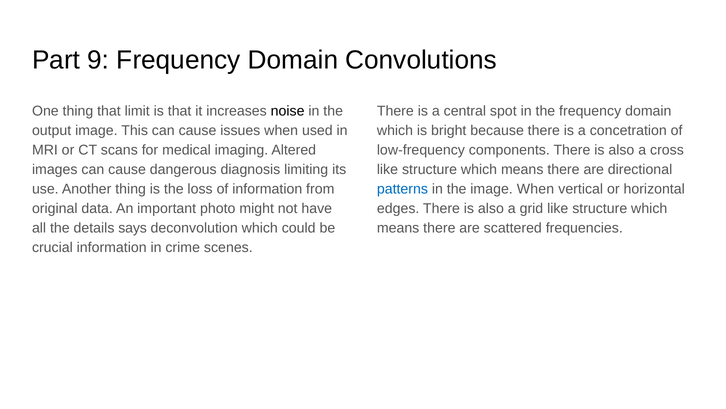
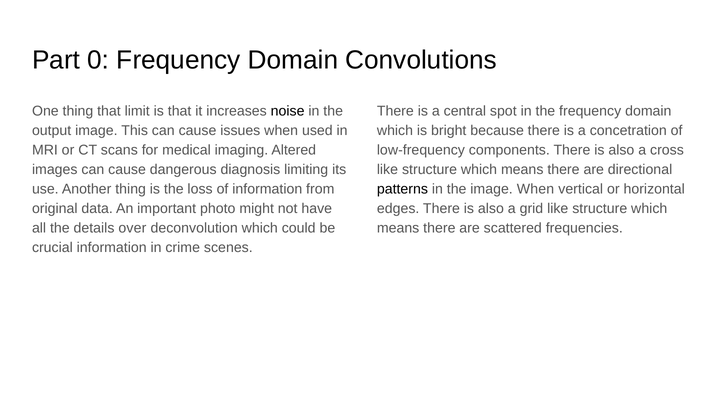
9: 9 -> 0
patterns colour: blue -> black
says: says -> over
